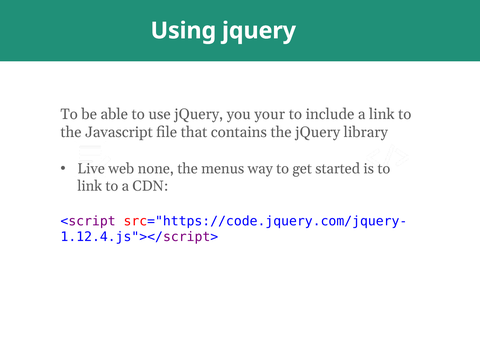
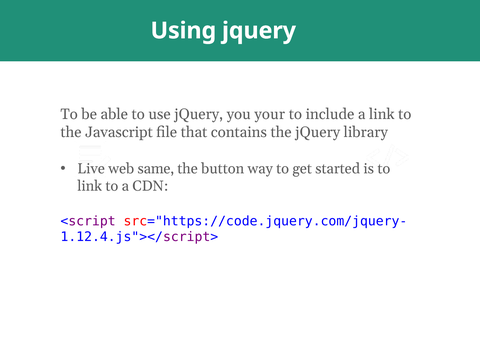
none: none -> same
menus: menus -> button
